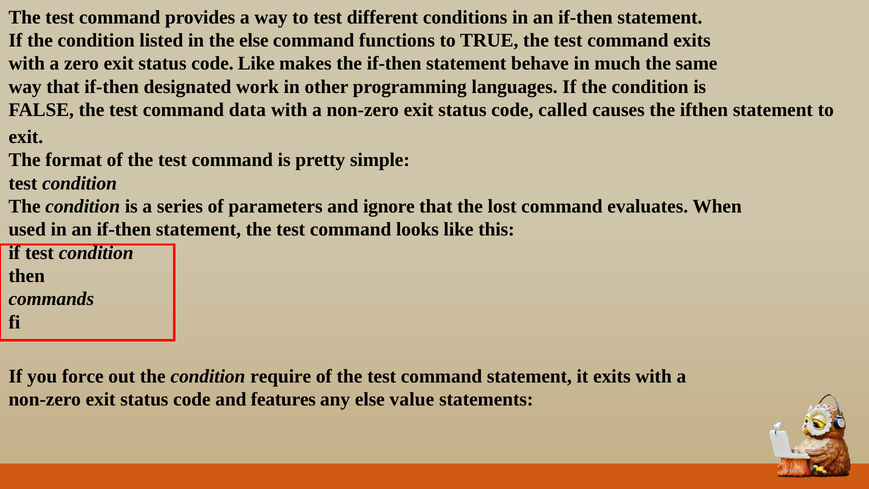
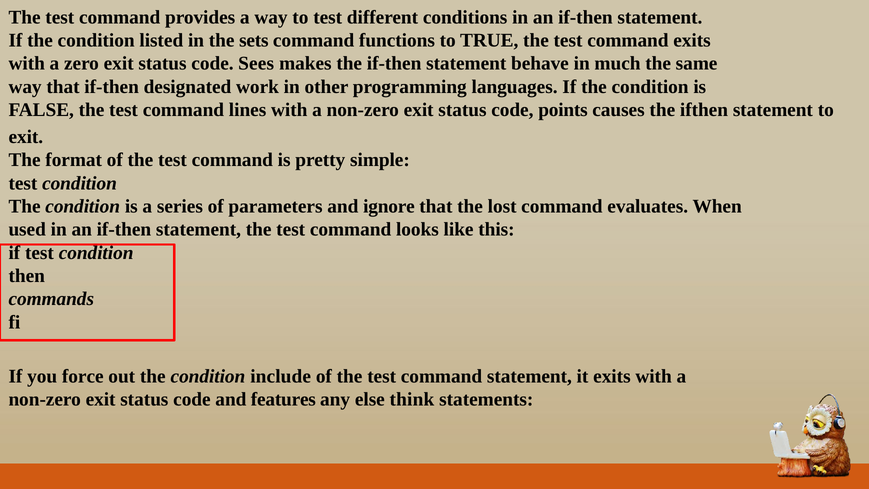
the else: else -> sets
code Like: Like -> Sees
data: data -> lines
called: called -> points
require: require -> include
value: value -> think
